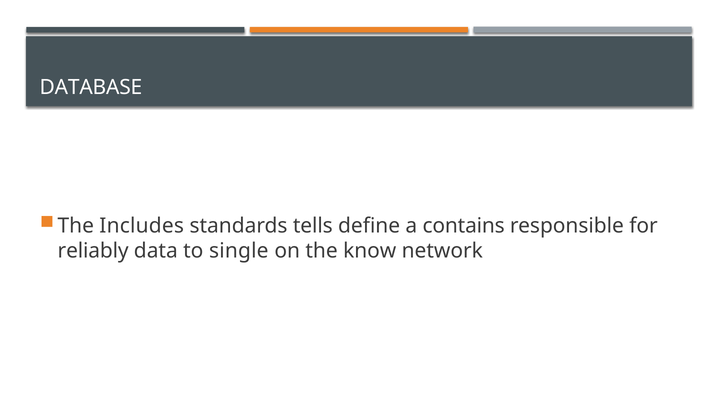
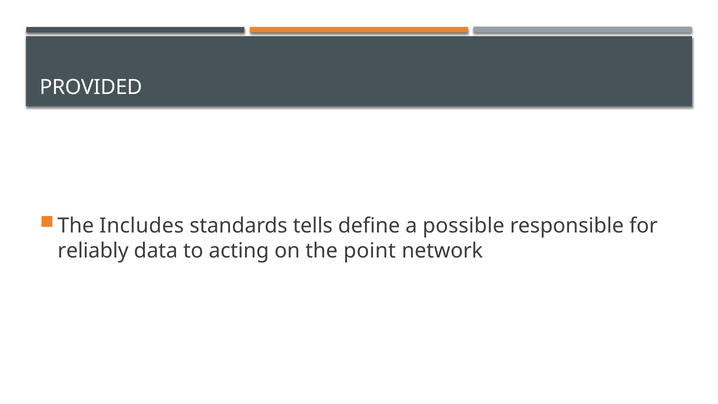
DATABASE: DATABASE -> PROVIDED
contains: contains -> possible
single: single -> acting
know: know -> point
